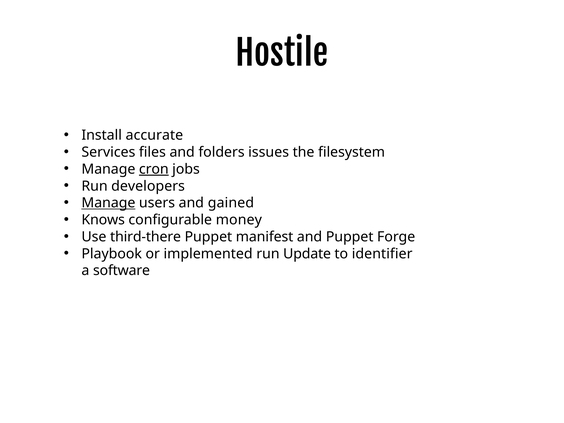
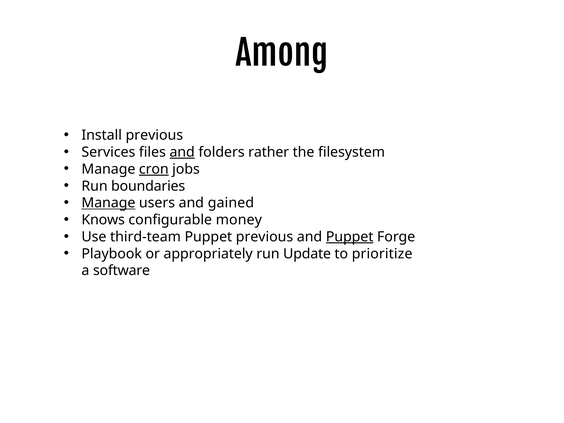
Hostile: Hostile -> Among
Install accurate: accurate -> previous
and at (182, 152) underline: none -> present
issues: issues -> rather
developers: developers -> boundaries
third-there: third-there -> third-team
Puppet manifest: manifest -> previous
Puppet at (350, 237) underline: none -> present
implemented: implemented -> appropriately
identifier: identifier -> prioritize
